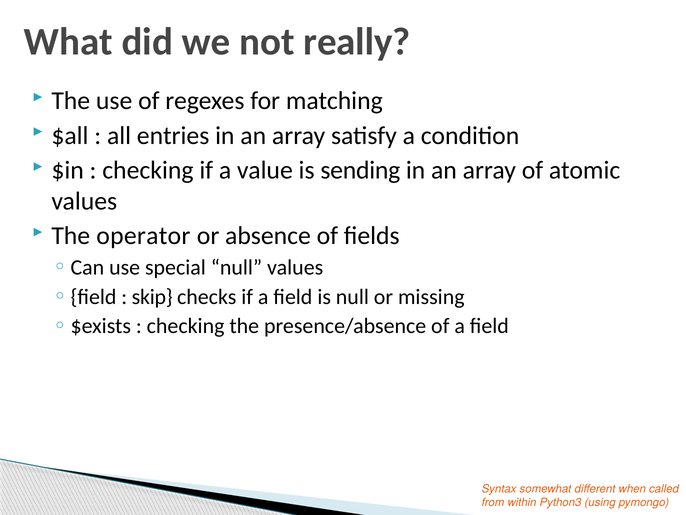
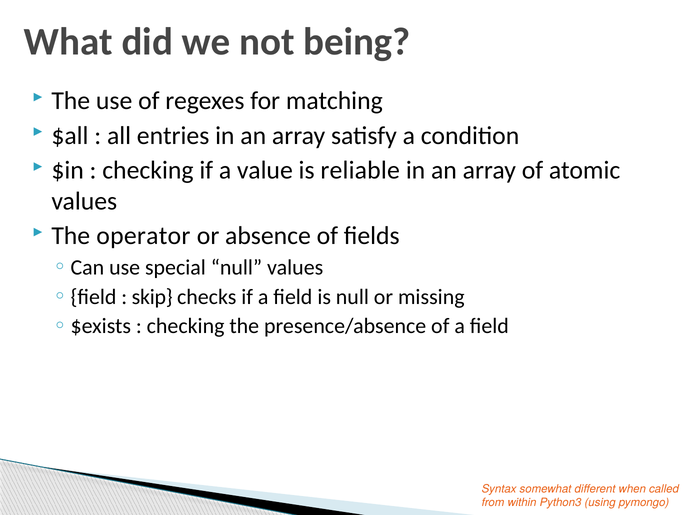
really: really -> being
sending: sending -> reliable
